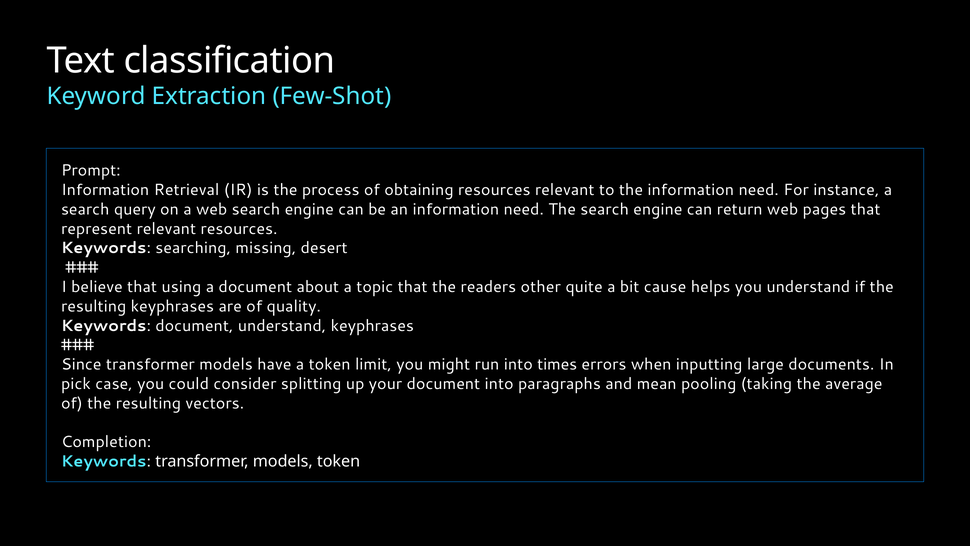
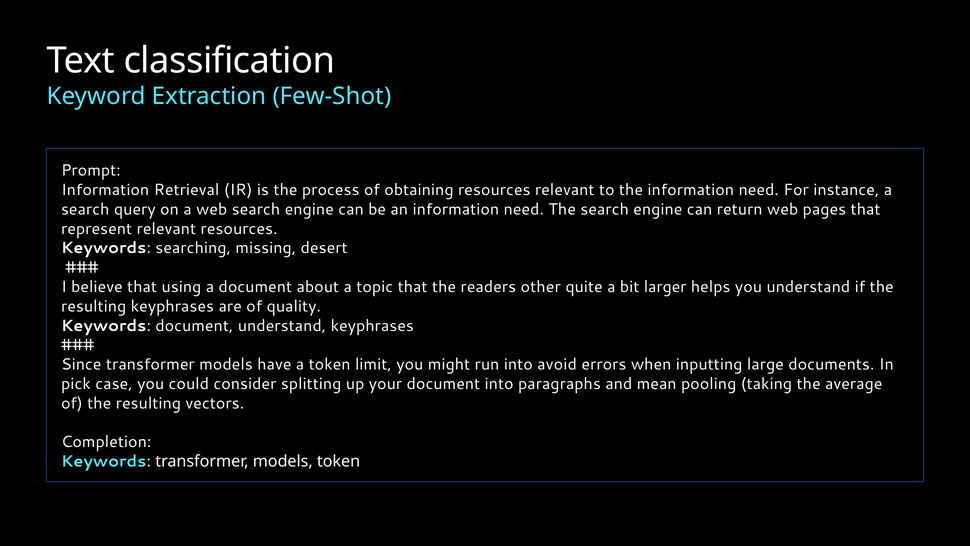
cause: cause -> larger
times: times -> avoid
